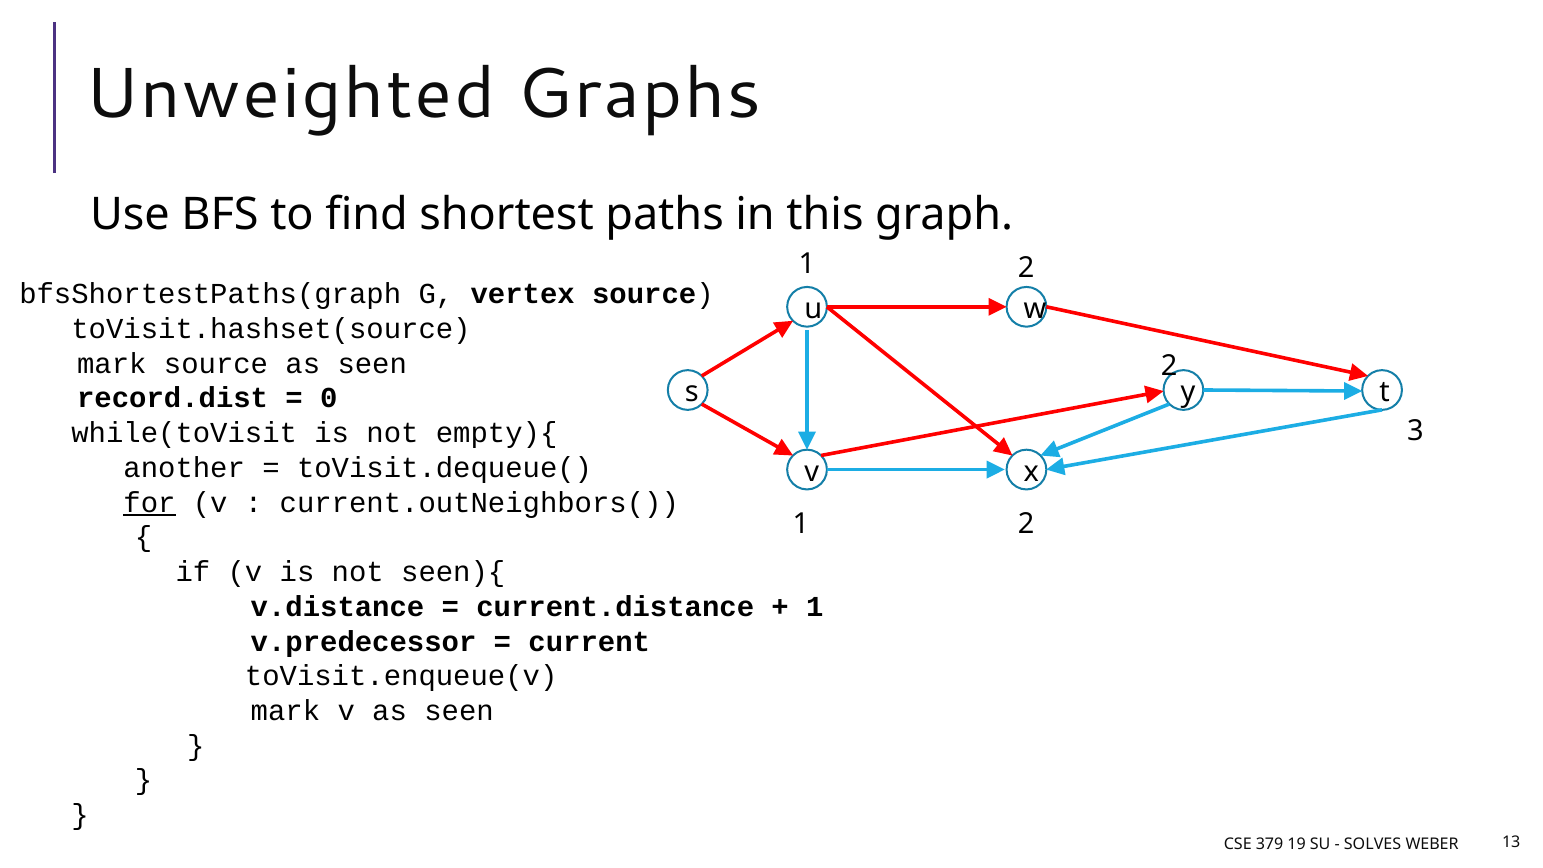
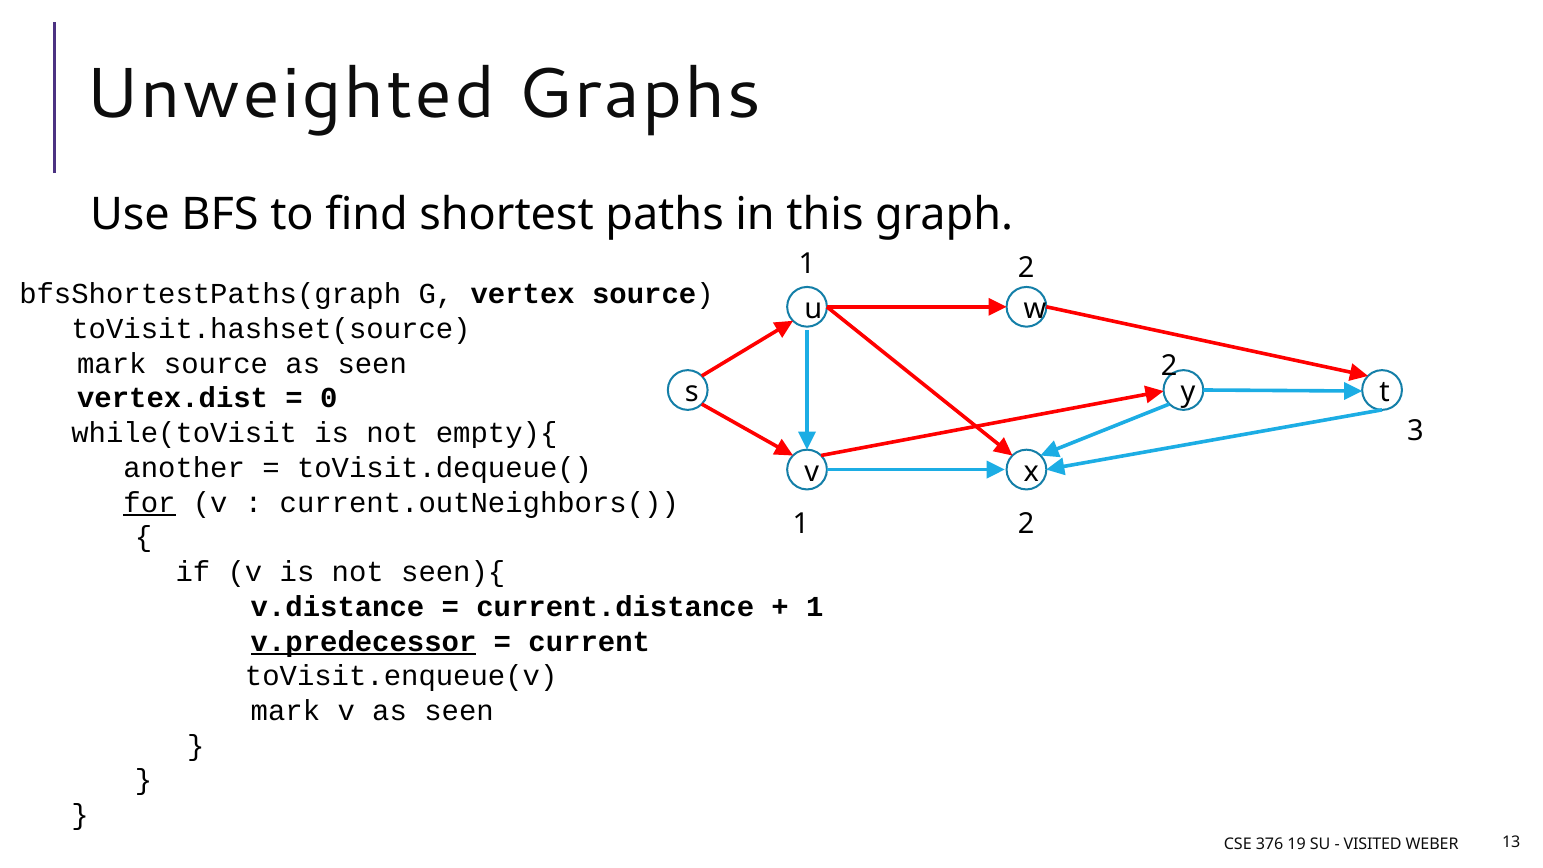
record.dist: record.dist -> vertex.dist
v.predecessor underline: none -> present
379: 379 -> 376
SOLVES: SOLVES -> VISITED
